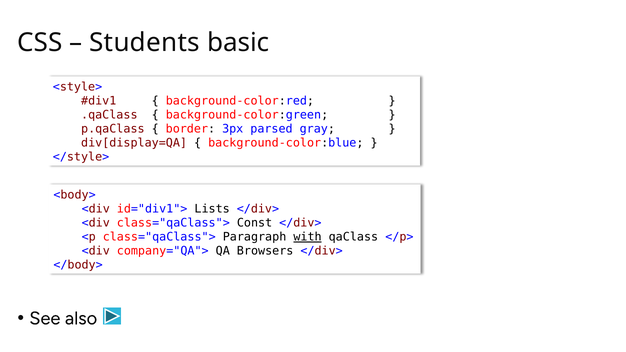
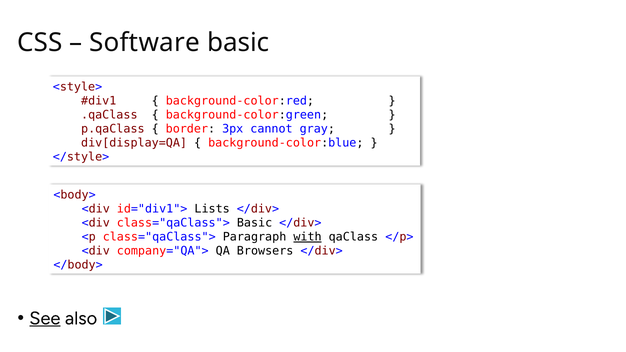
Students: Students -> Software
parsed: parsed -> cannot
class="qaClass"> Const: Const -> Basic
See underline: none -> present
